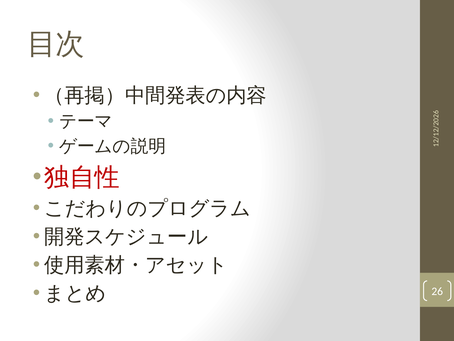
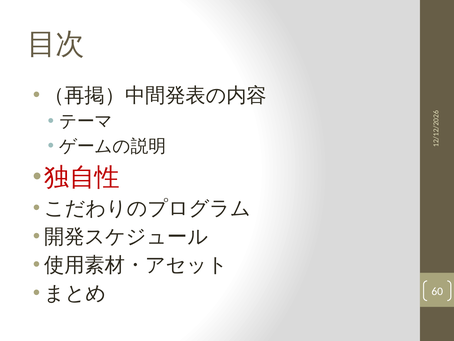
26: 26 -> 60
